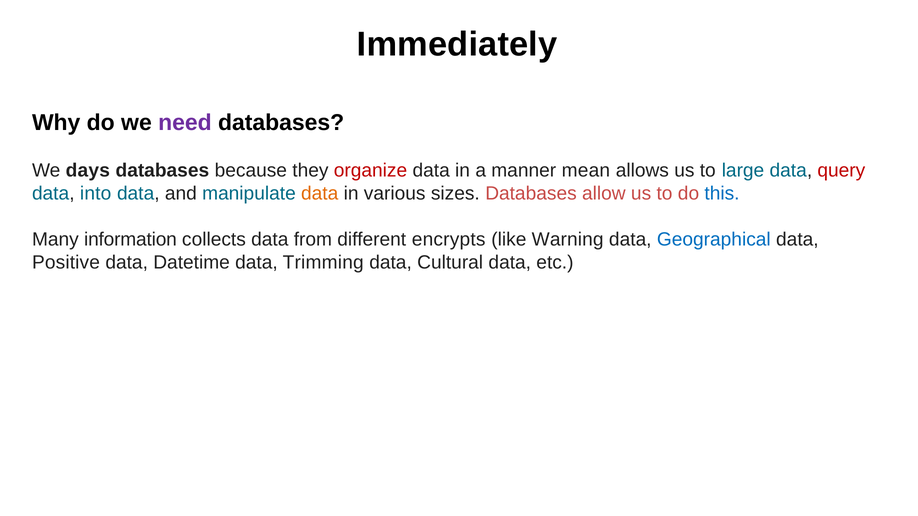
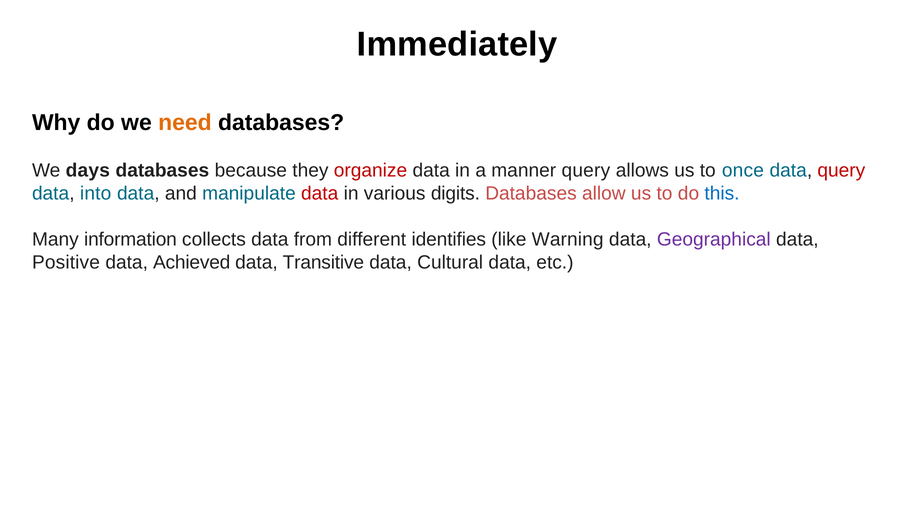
need colour: purple -> orange
manner mean: mean -> query
large: large -> once
data at (320, 194) colour: orange -> red
sizes: sizes -> digits
encrypts: encrypts -> identifies
Geographical colour: blue -> purple
Datetime: Datetime -> Achieved
Trimming: Trimming -> Transitive
